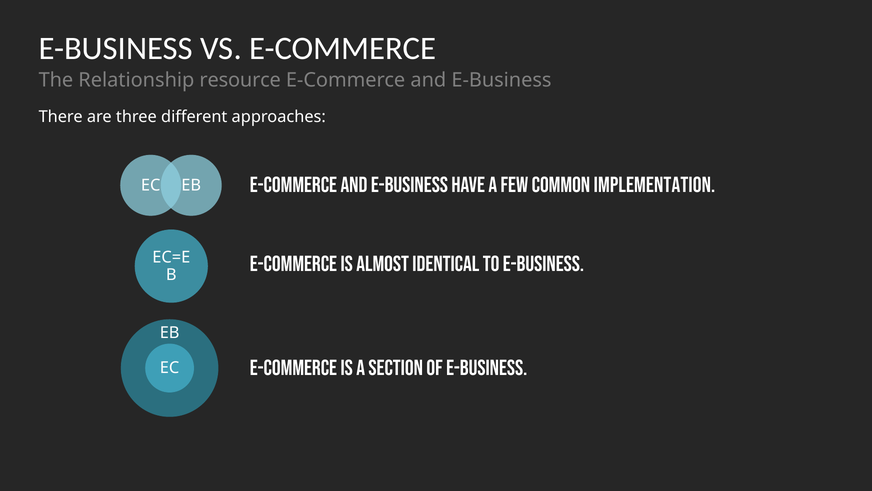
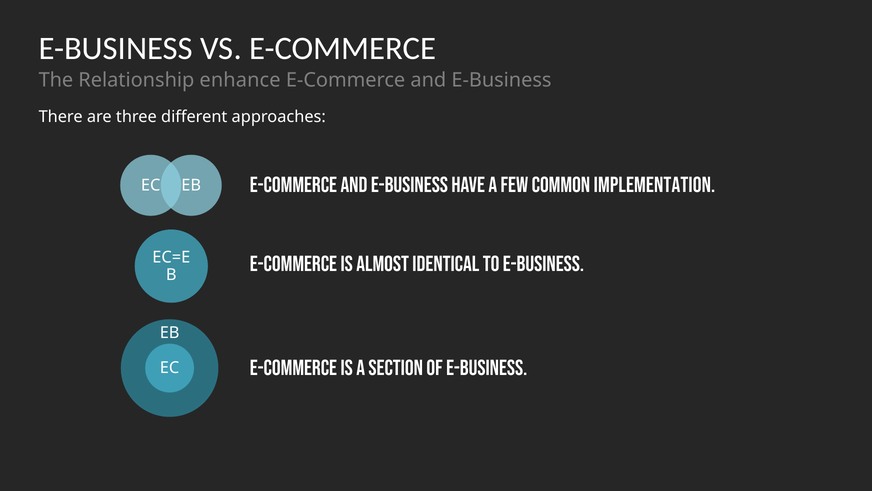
resource: resource -> enhance
